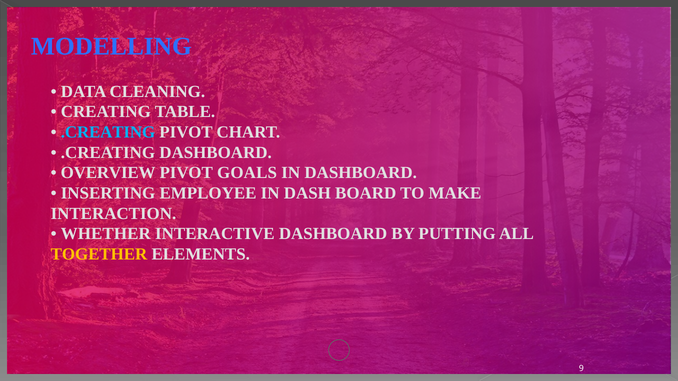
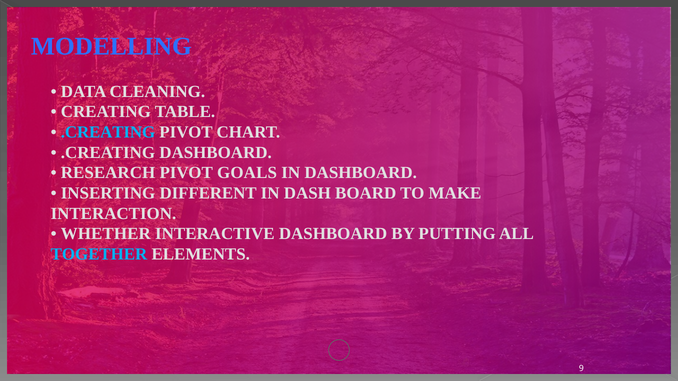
OVERVIEW: OVERVIEW -> RESEARCH
EMPLOYEE: EMPLOYEE -> DIFFERENT
TOGETHER colour: yellow -> light blue
